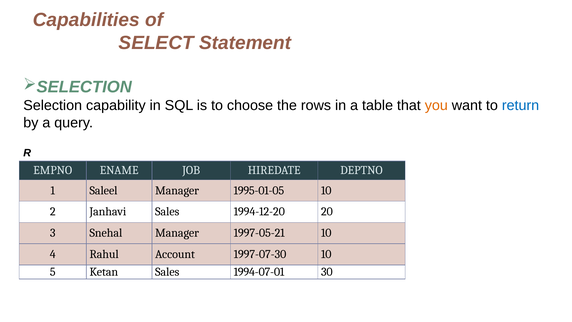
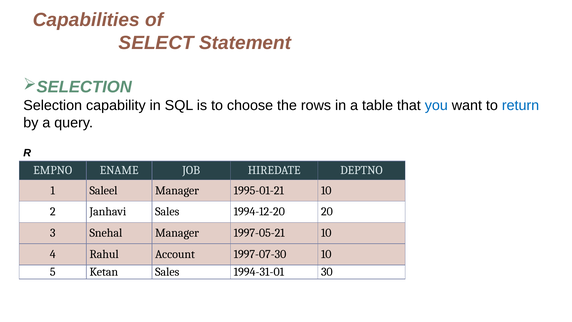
you colour: orange -> blue
1995-01-05: 1995-01-05 -> 1995-01-21
1994-07-01: 1994-07-01 -> 1994-31-01
